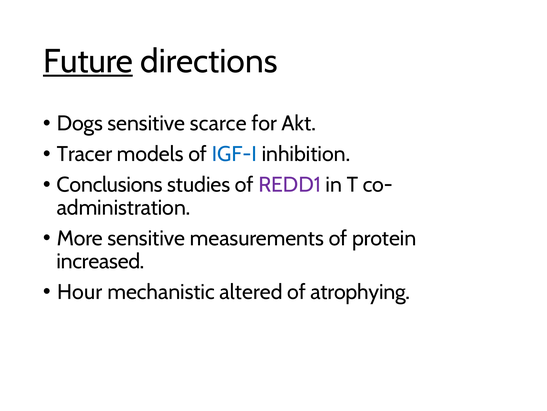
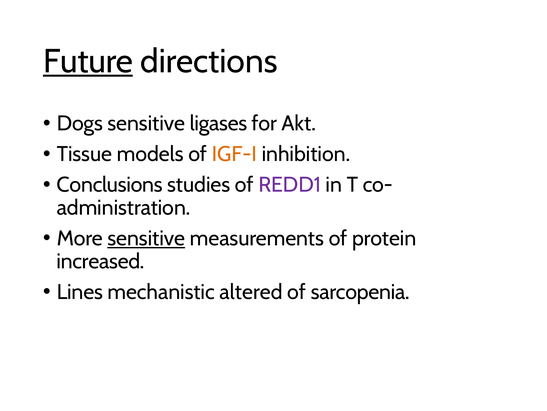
scarce: scarce -> ligases
Tracer: Tracer -> Tissue
IGF-I colour: blue -> orange
sensitive at (146, 238) underline: none -> present
Hour: Hour -> Lines
atrophying: atrophying -> sarcopenia
